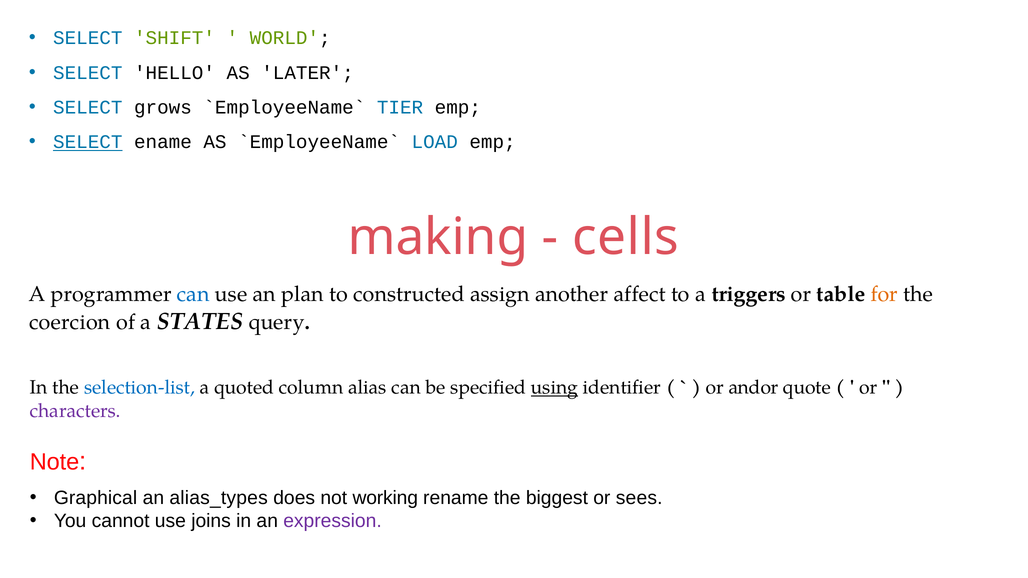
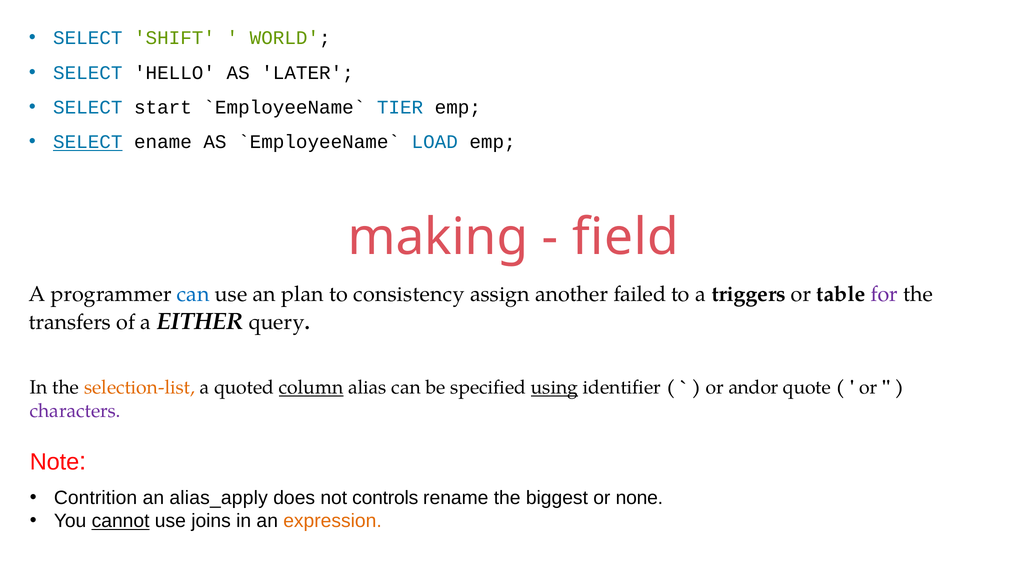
grows: grows -> start
cells: cells -> field
constructed: constructed -> consistency
affect: affect -> failed
for colour: orange -> purple
coercion: coercion -> transfers
STATES: STATES -> EITHER
selection-list colour: blue -> orange
column underline: none -> present
Graphical: Graphical -> Contrition
alias_types: alias_types -> alias_apply
working: working -> controls
sees: sees -> none
cannot underline: none -> present
expression colour: purple -> orange
